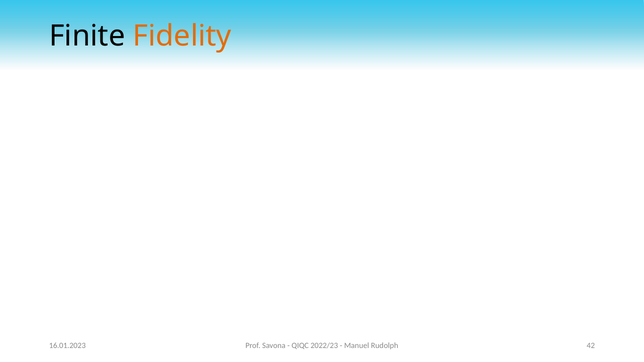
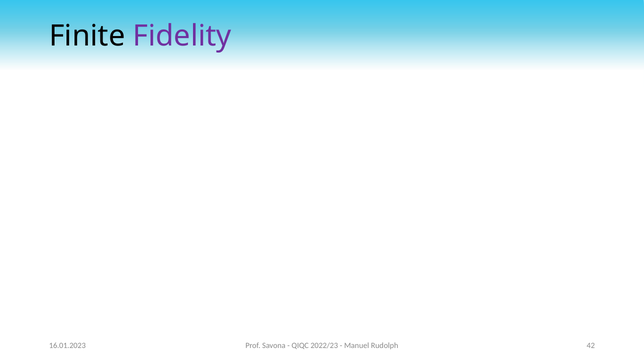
Fidelity colour: orange -> purple
